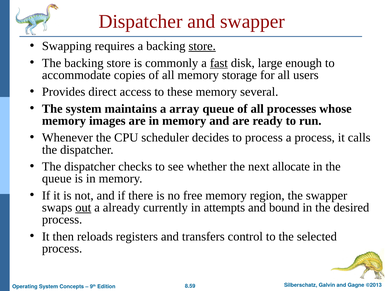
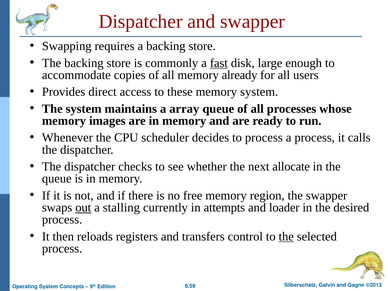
store at (202, 46) underline: present -> none
storage: storage -> already
memory several: several -> system
already: already -> stalling
bound: bound -> loader
the at (286, 236) underline: none -> present
